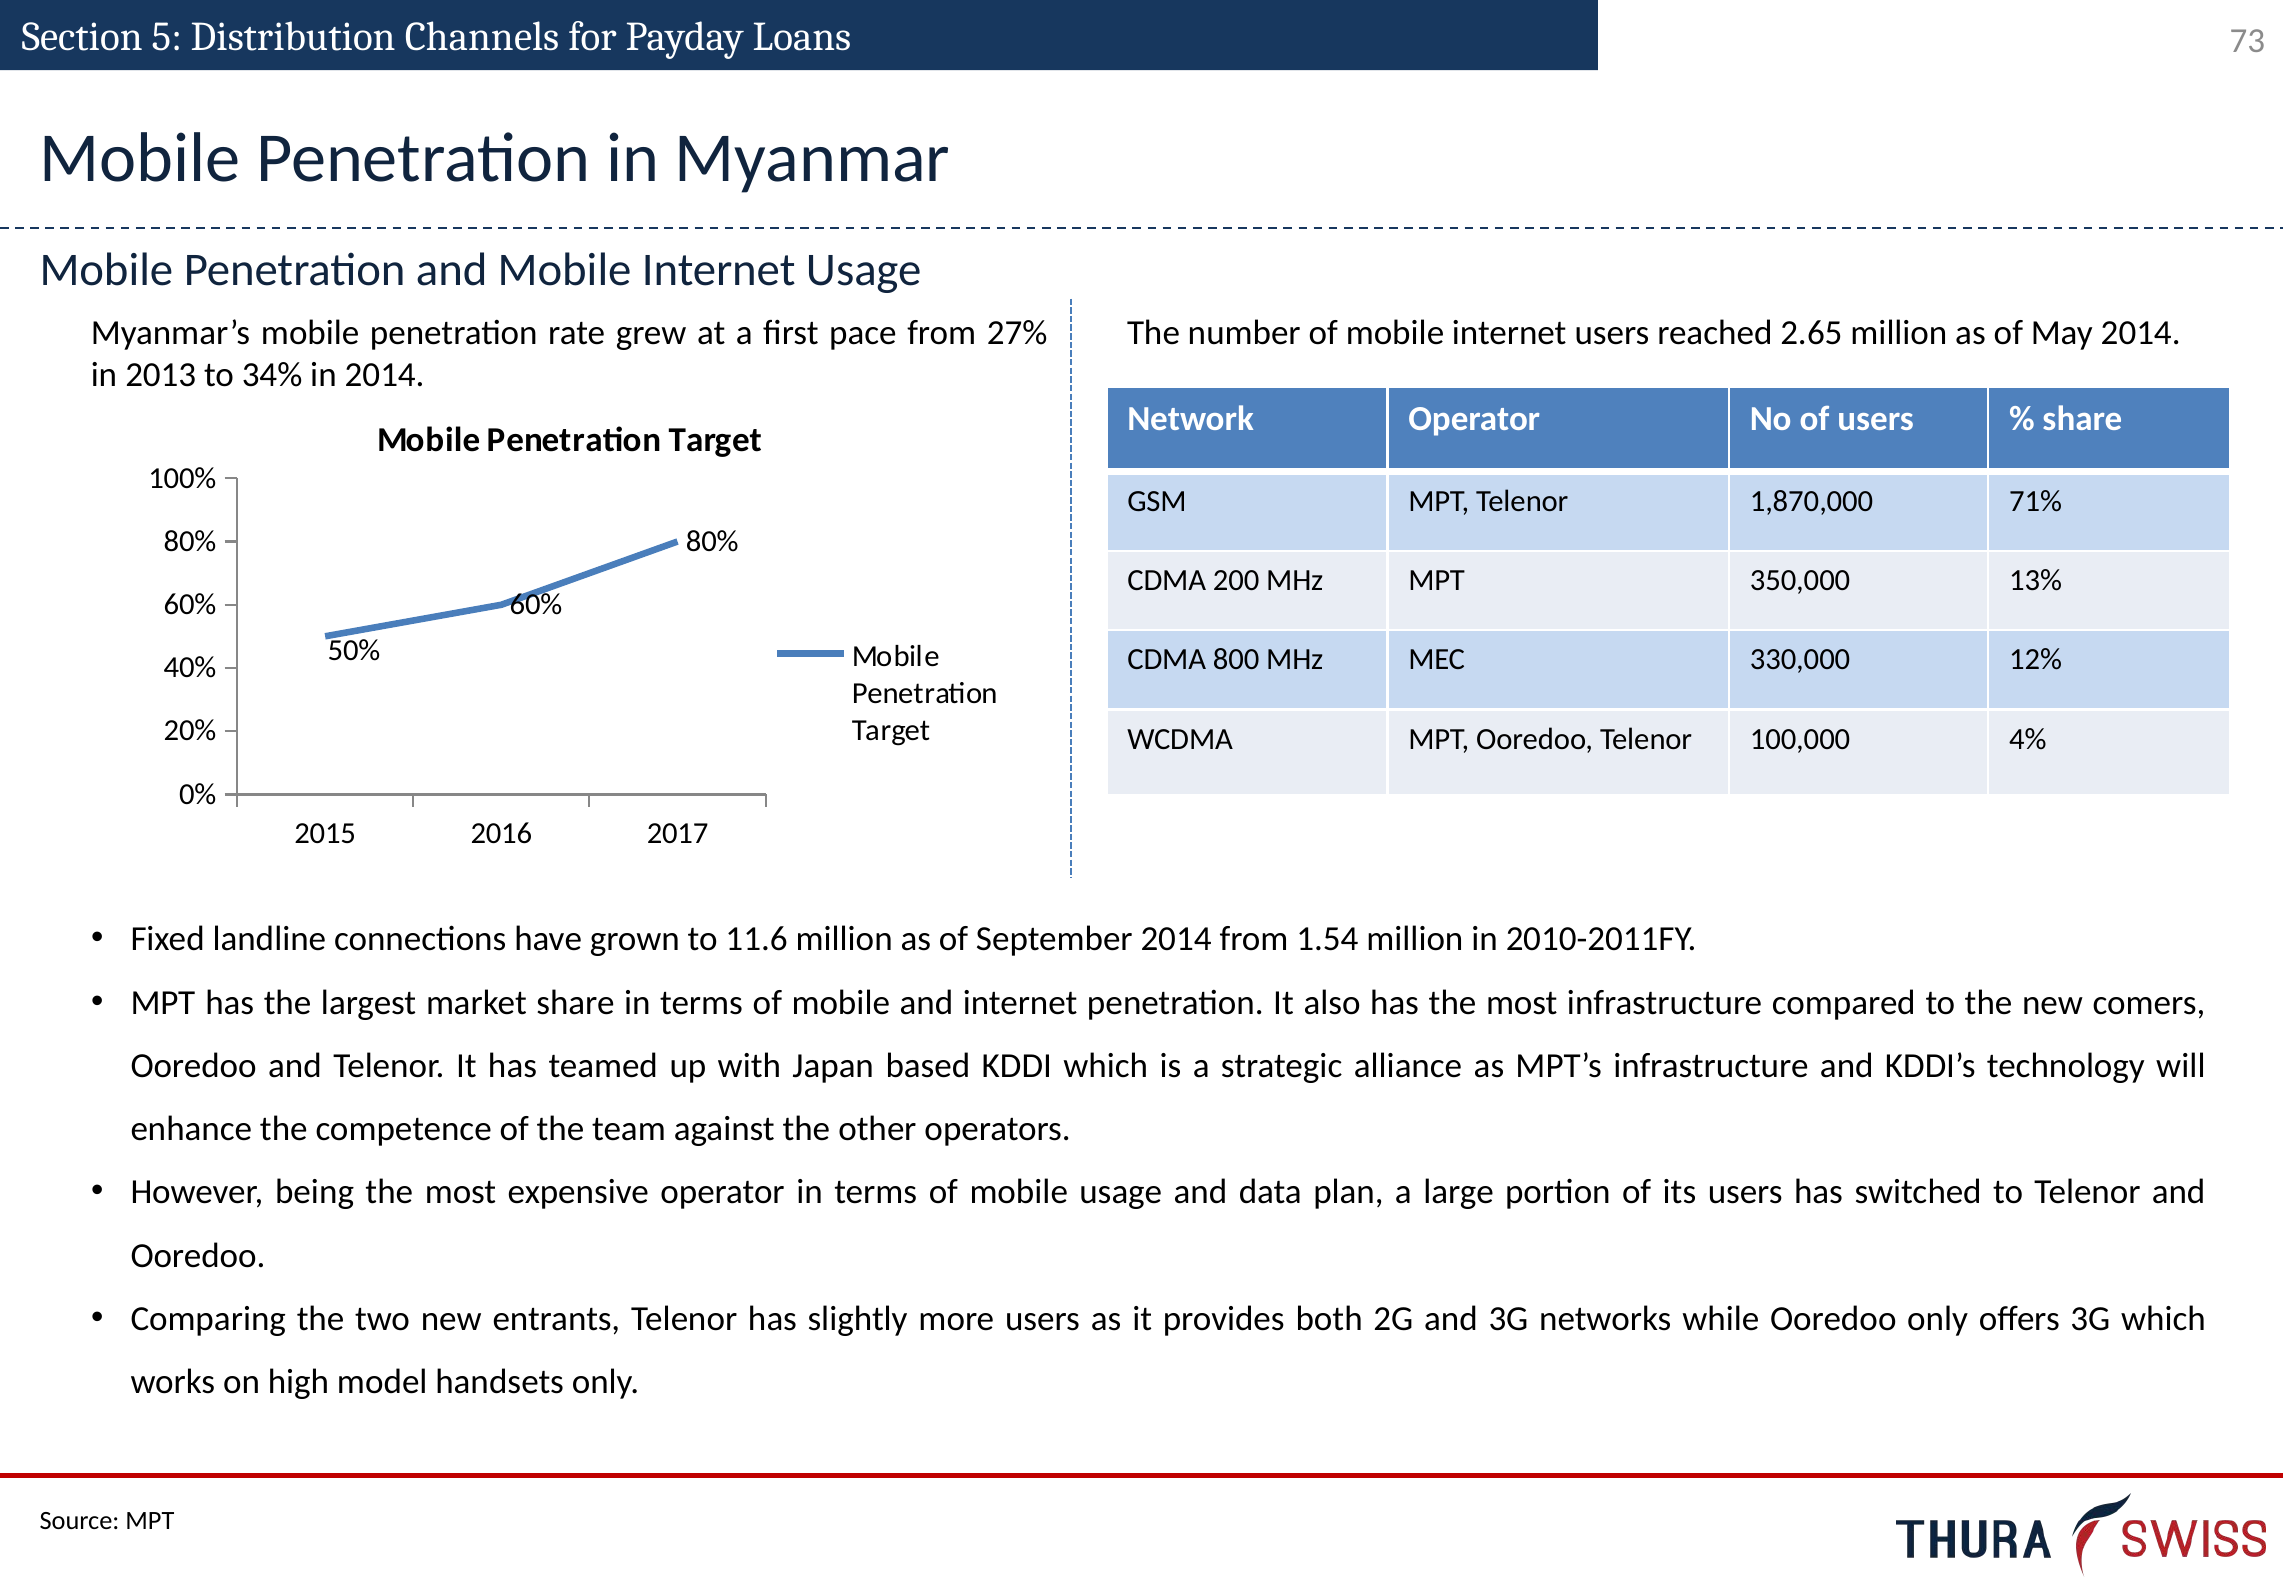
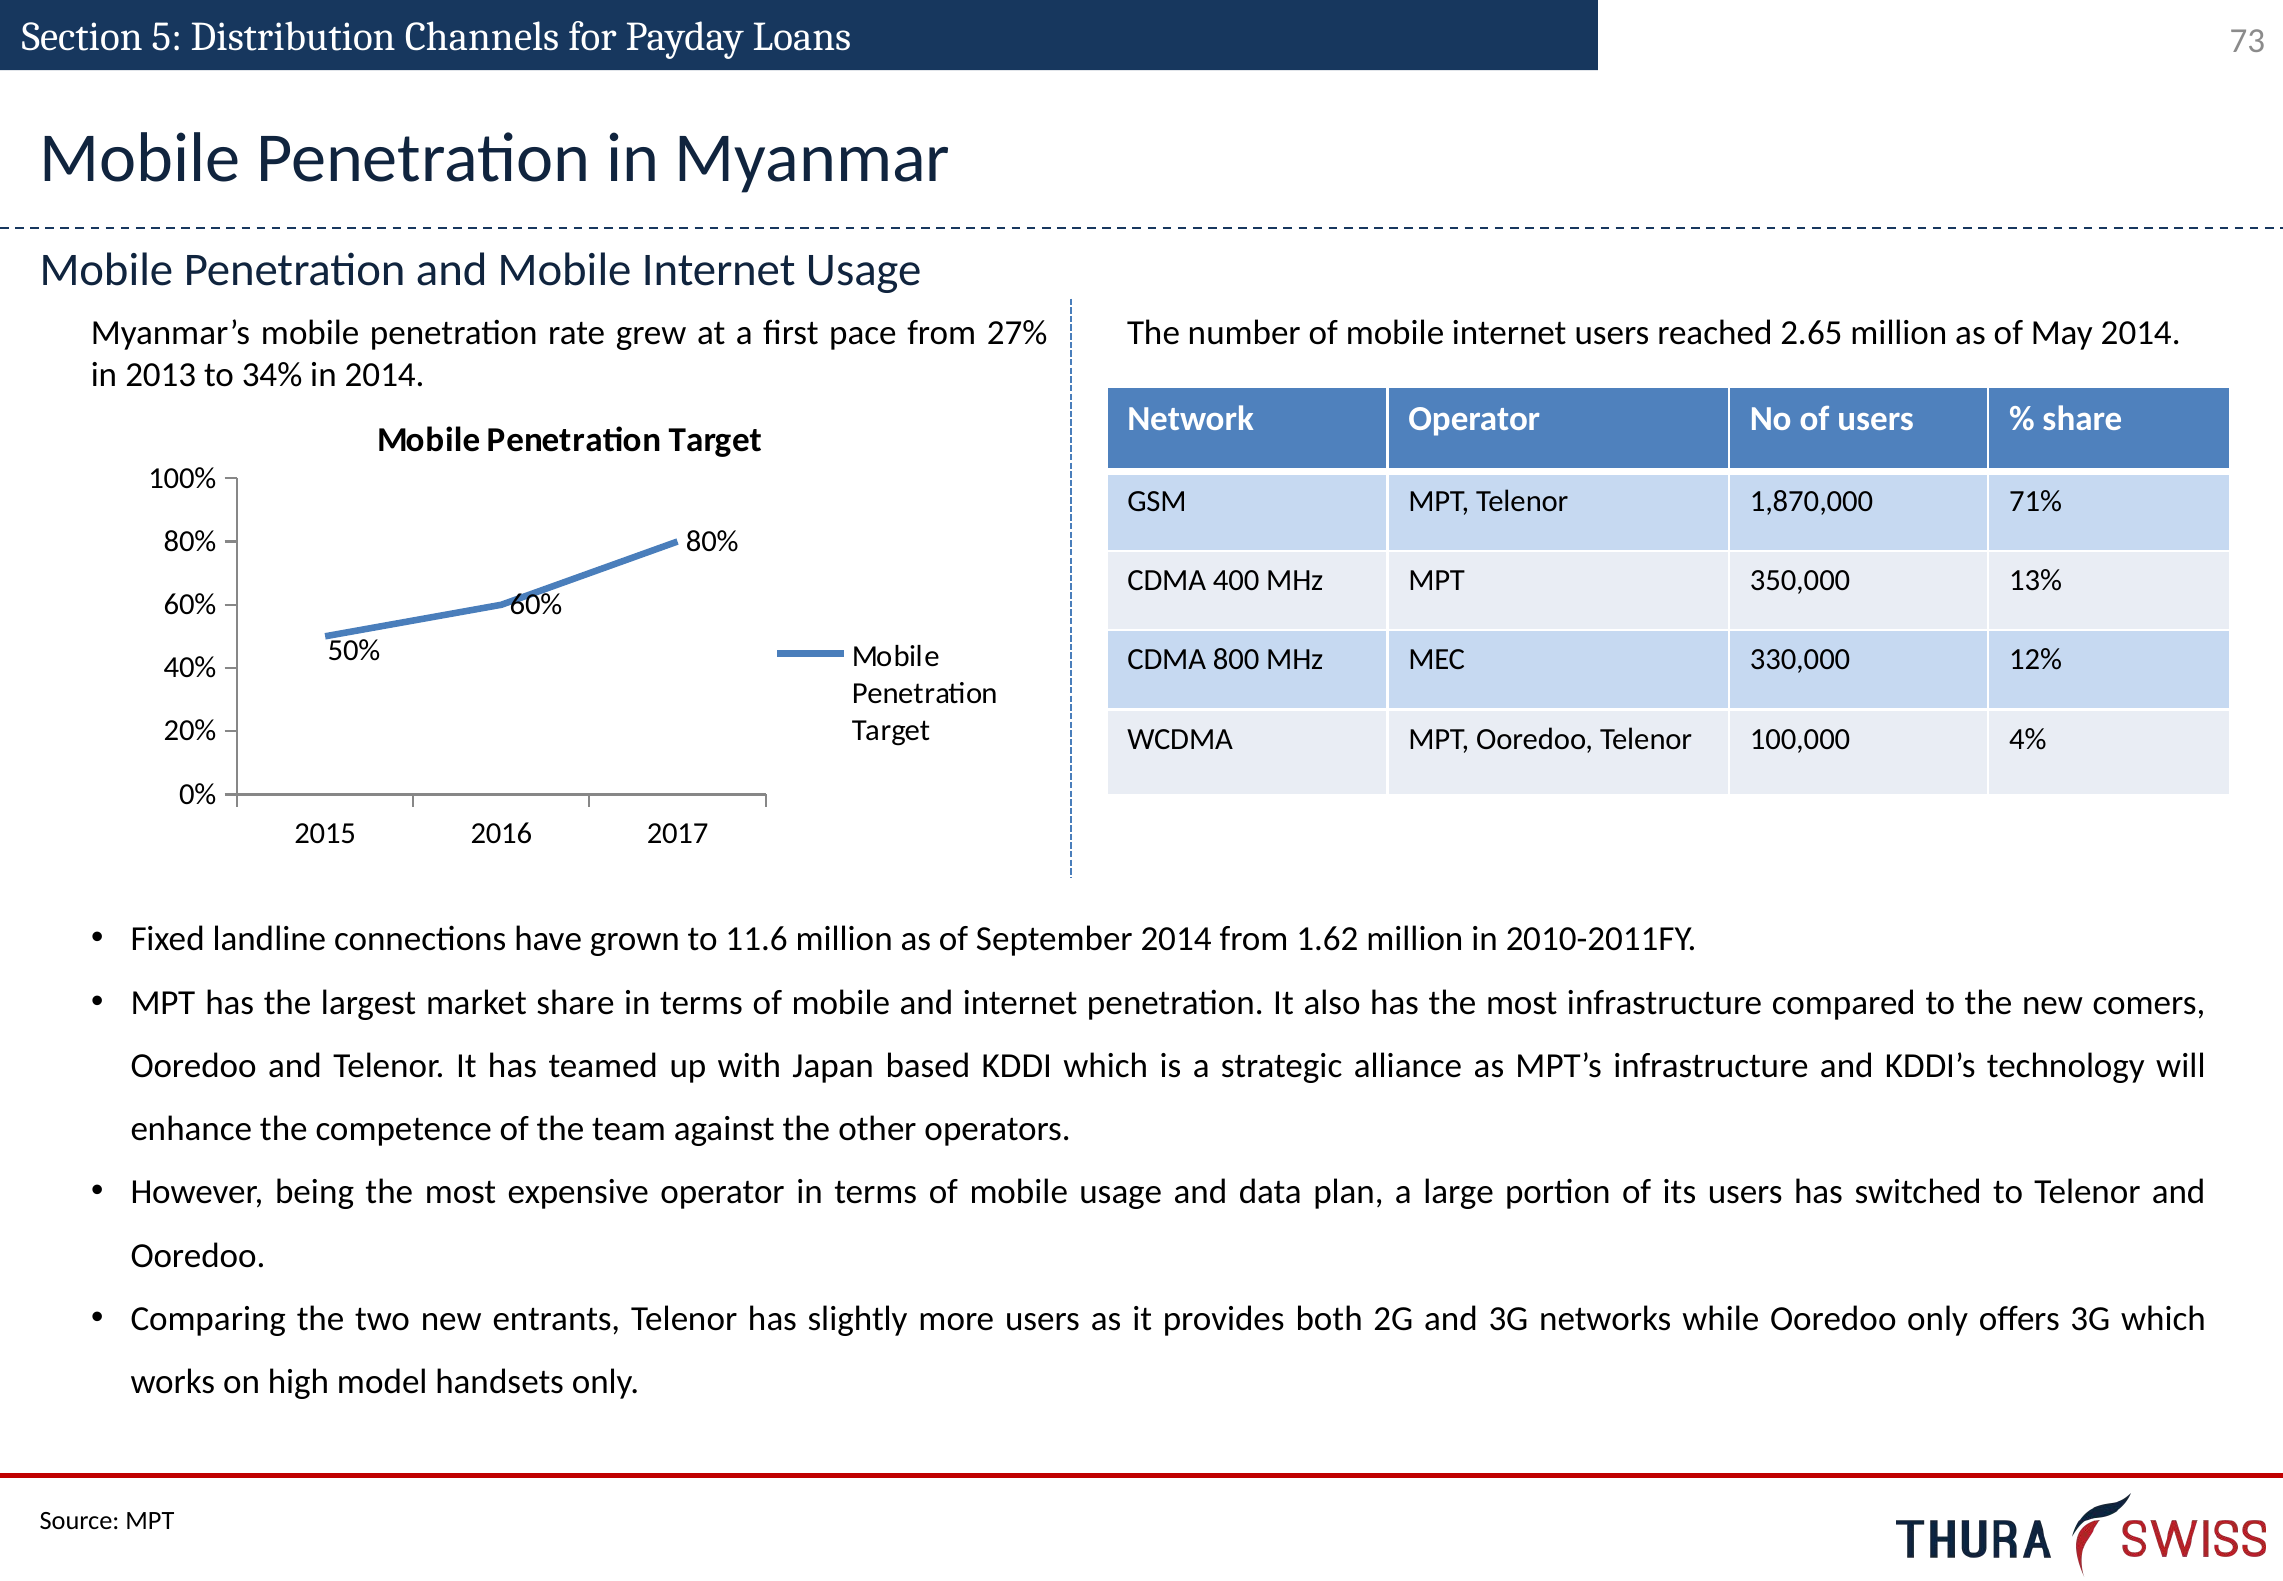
200: 200 -> 400
1.54: 1.54 -> 1.62
